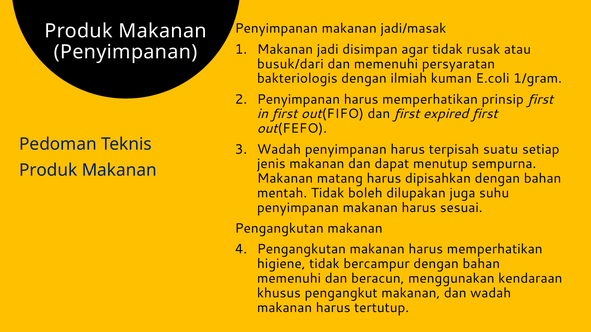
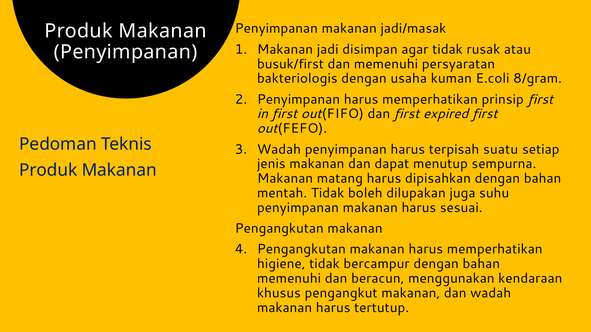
busuk/dari: busuk/dari -> busuk/first
ilmiah: ilmiah -> usaha
1/gram: 1/gram -> 8/gram
